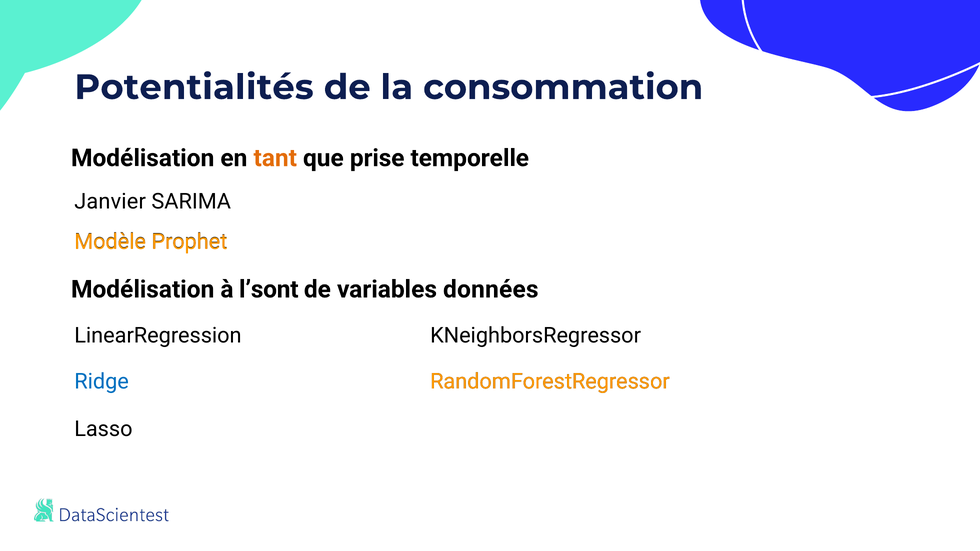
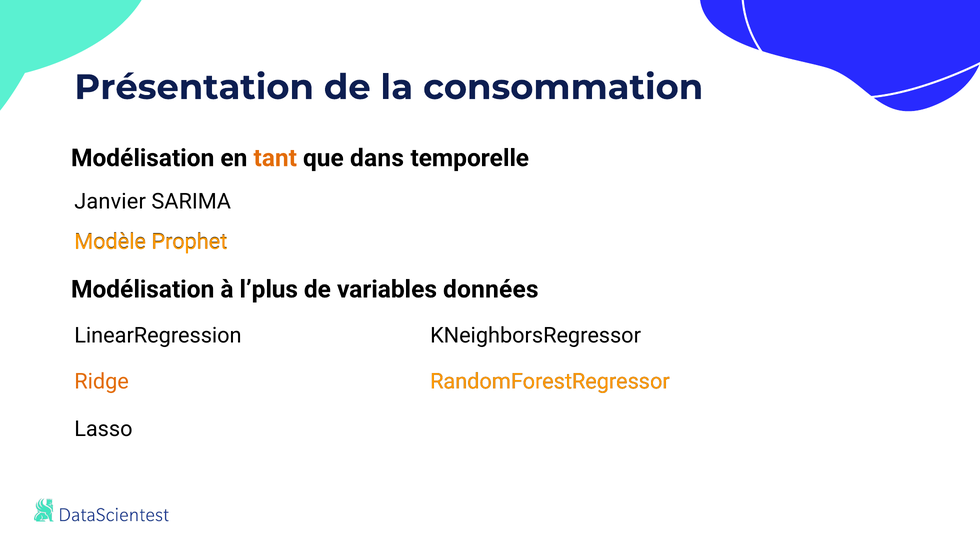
Potentialités: Potentialités -> Présentation
prise: prise -> dans
l’sont: l’sont -> l’plus
Ridge colour: blue -> orange
